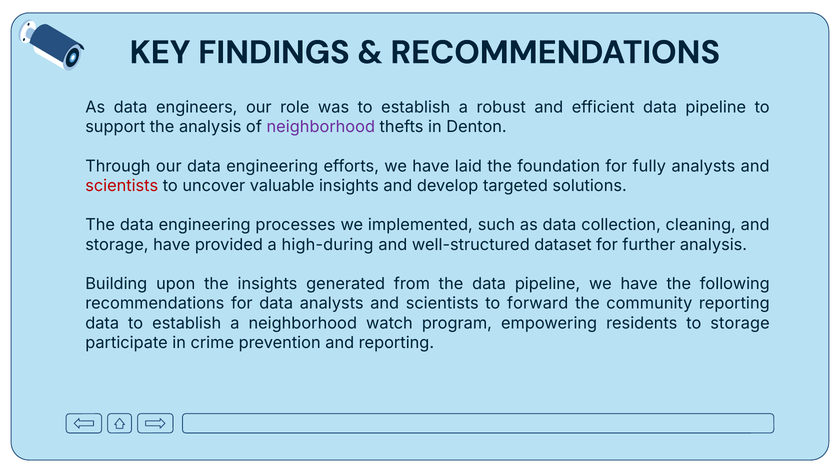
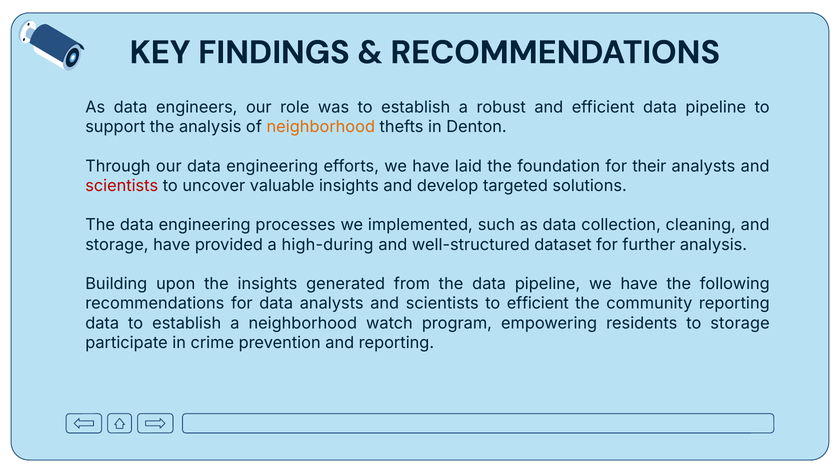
neighborhood at (321, 127) colour: purple -> orange
fully: fully -> their
to forward: forward -> efficient
